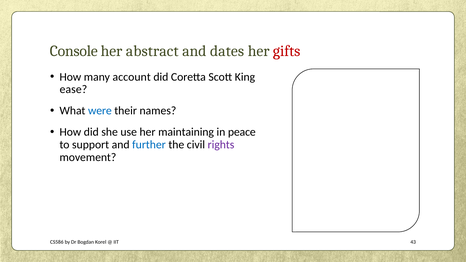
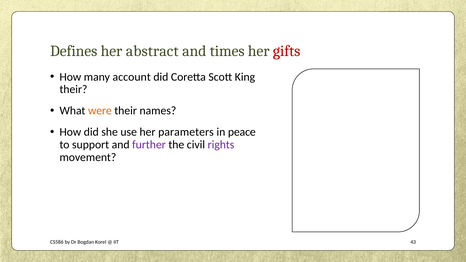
Console: Console -> Defines
dates: dates -> times
ease at (73, 89): ease -> their
were colour: blue -> orange
maintaining: maintaining -> parameters
further colour: blue -> purple
